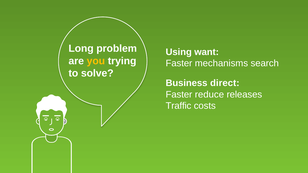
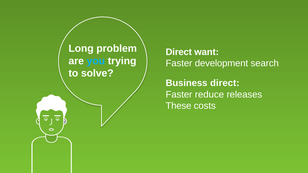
Using at (179, 52): Using -> Direct
you colour: yellow -> light blue
mechanisms: mechanisms -> development
Traffic: Traffic -> These
